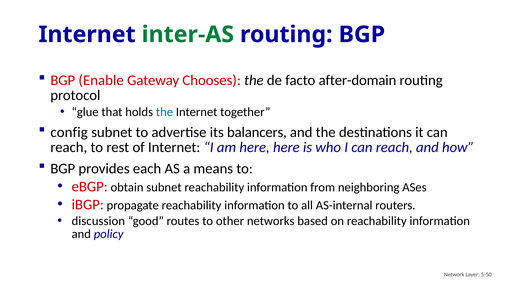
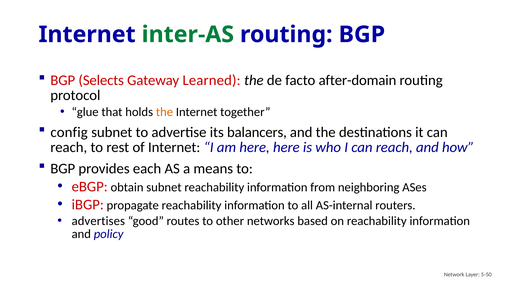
Enable: Enable -> Selects
Chooses: Chooses -> Learned
the at (164, 112) colour: blue -> orange
discussion: discussion -> advertises
